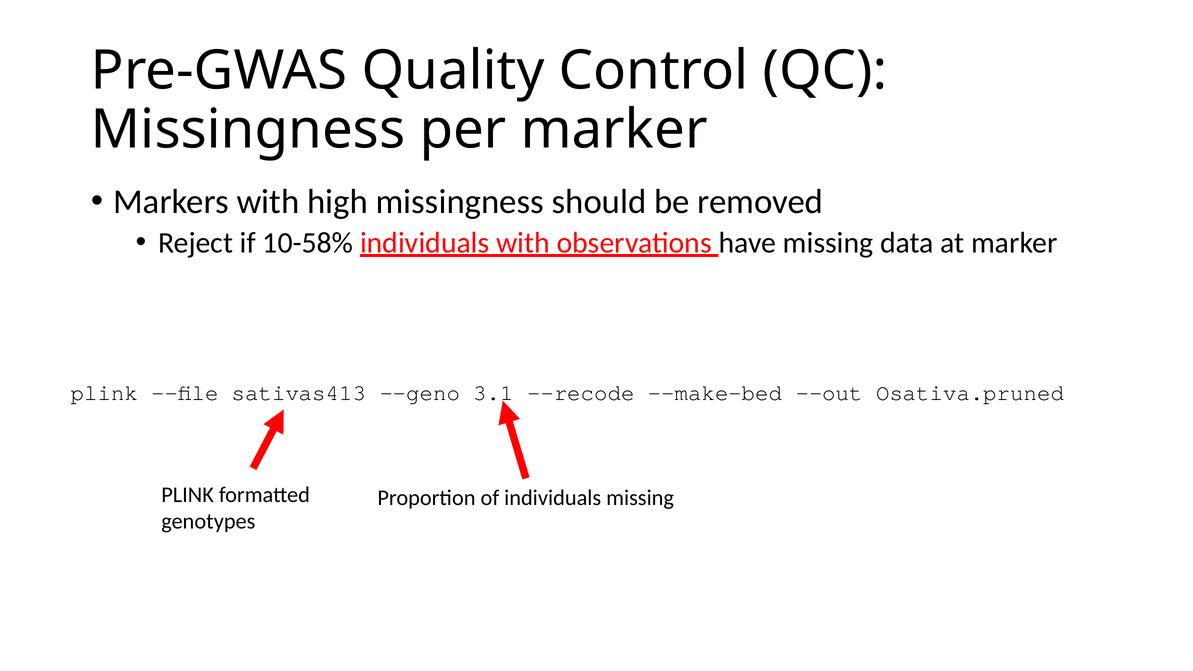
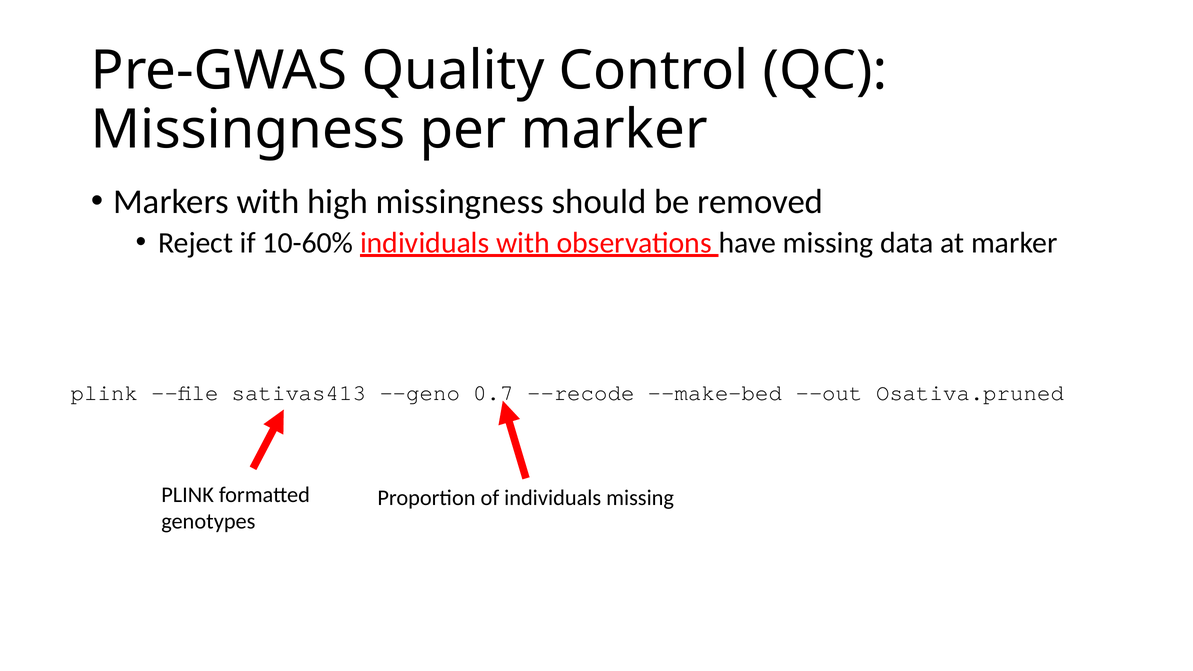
10-58%: 10-58% -> 10-60%
3.1: 3.1 -> 0.7
